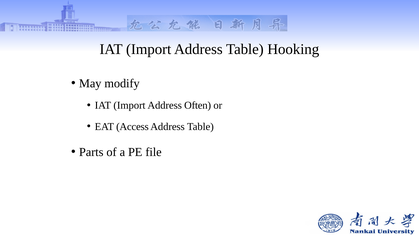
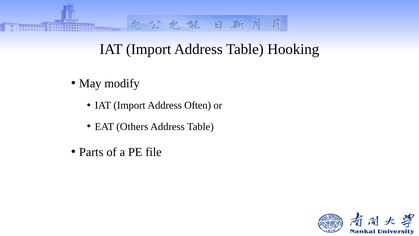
Access: Access -> Others
